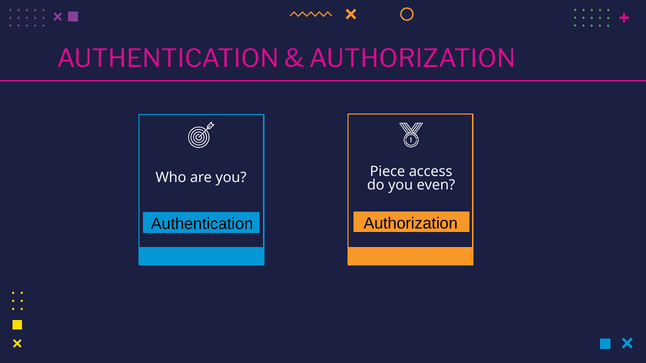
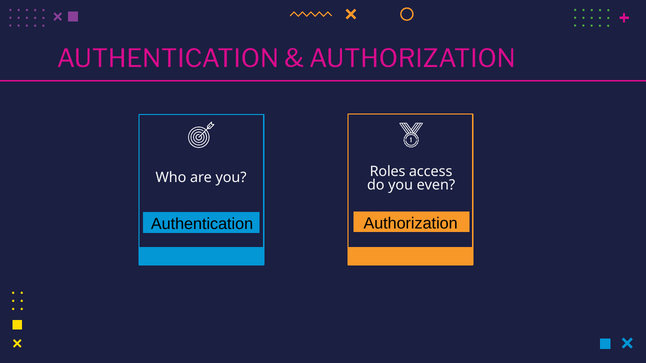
Piece: Piece -> Roles
